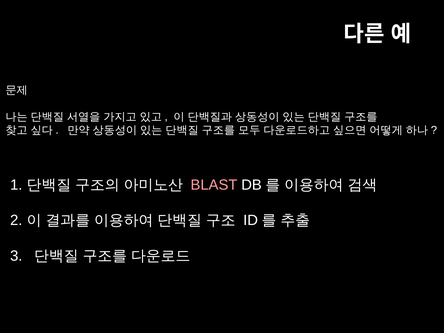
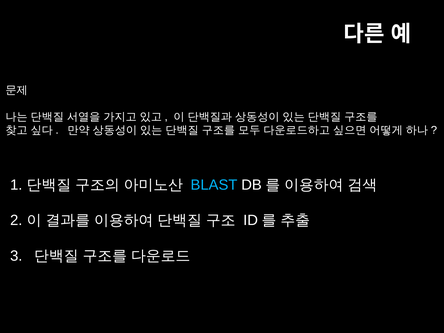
BLAST colour: pink -> light blue
